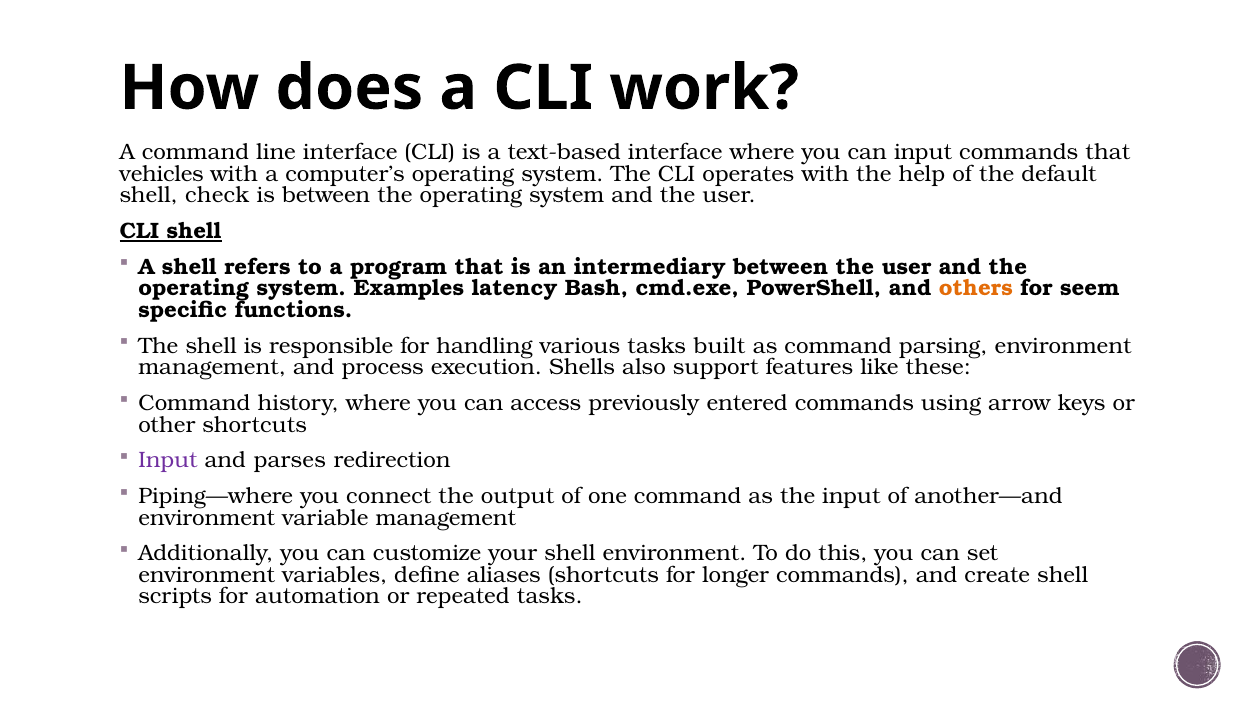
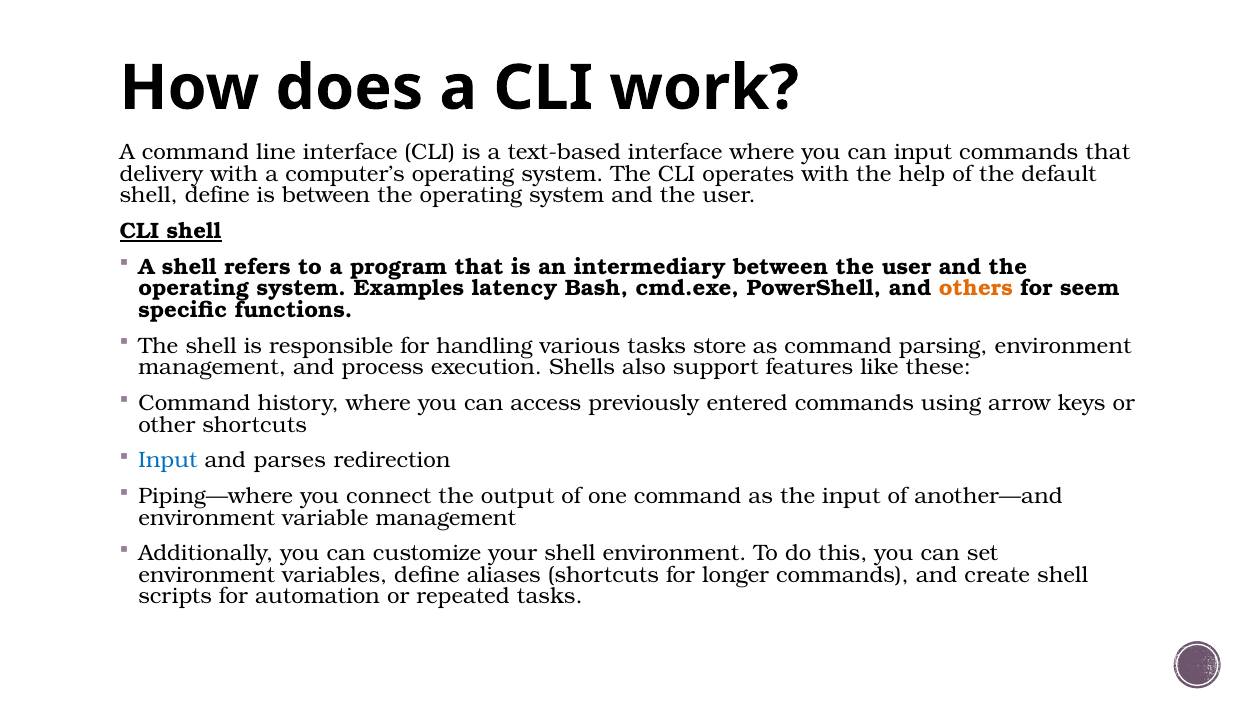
vehicles: vehicles -> delivery
shell check: check -> define
built: built -> store
Input at (168, 460) colour: purple -> blue
